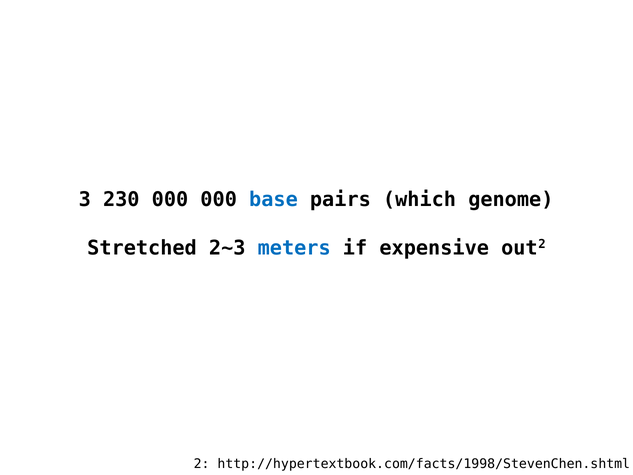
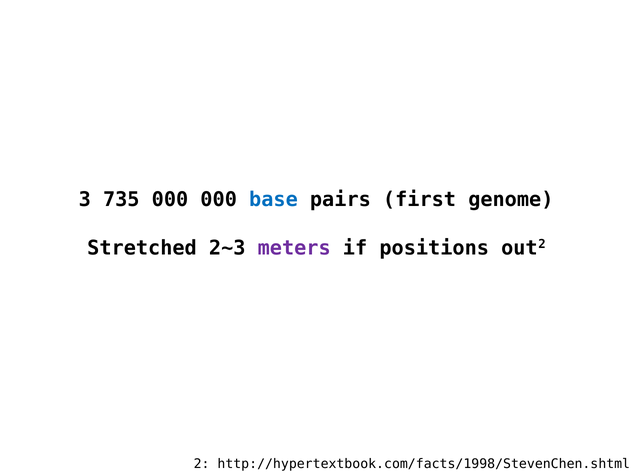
230: 230 -> 735
which: which -> first
meters colour: blue -> purple
expensive: expensive -> positions
